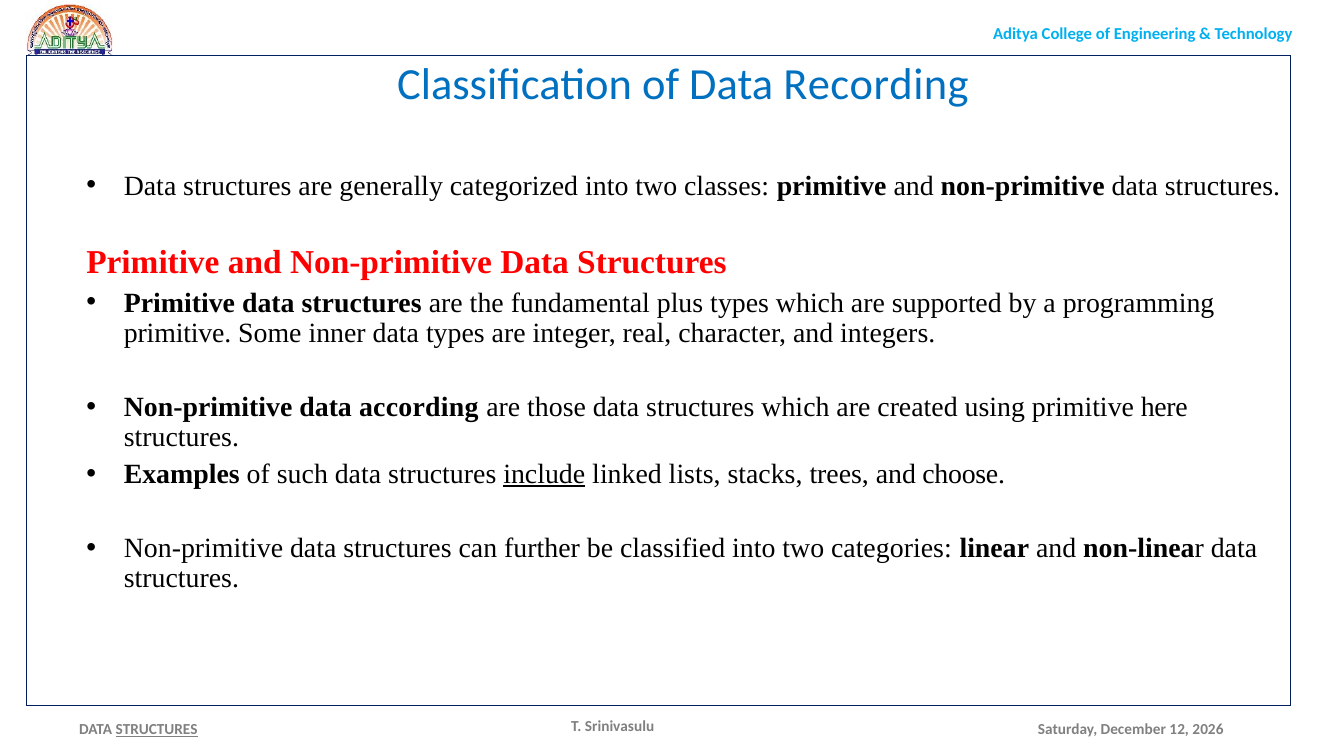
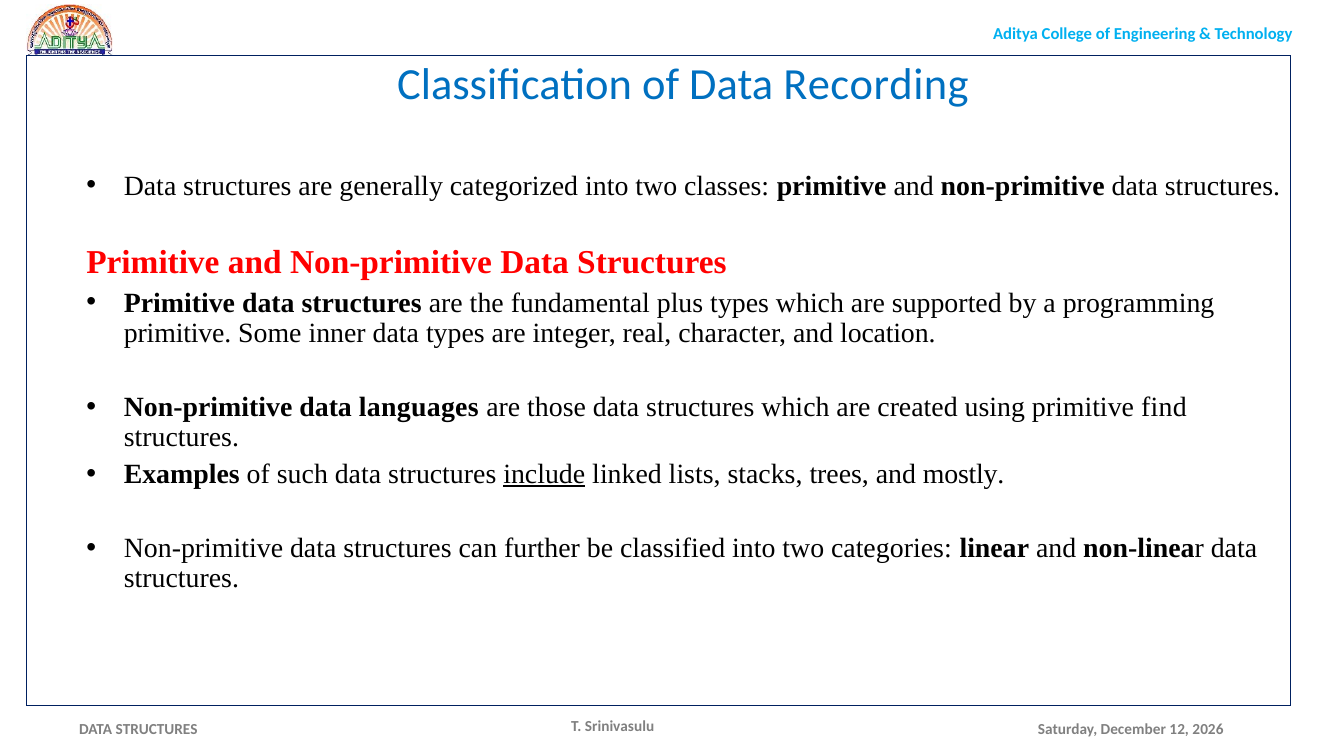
integers: integers -> location
according: according -> languages
here: here -> find
choose: choose -> mostly
STRUCTURES at (157, 729) underline: present -> none
